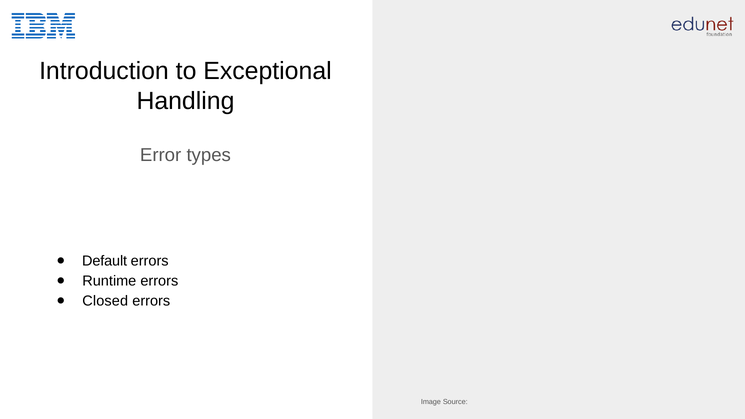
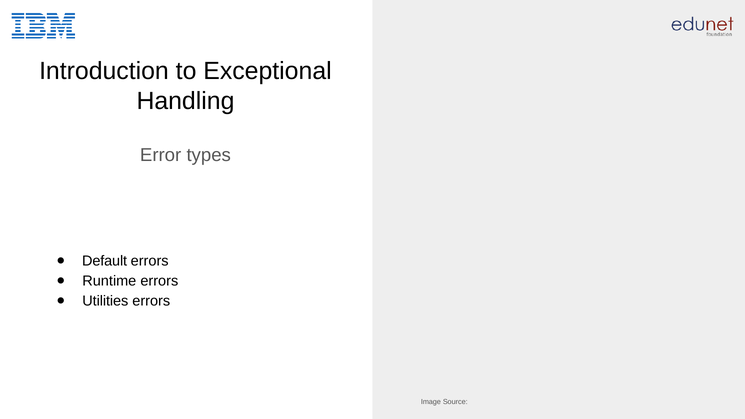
Closed: Closed -> Utilities
